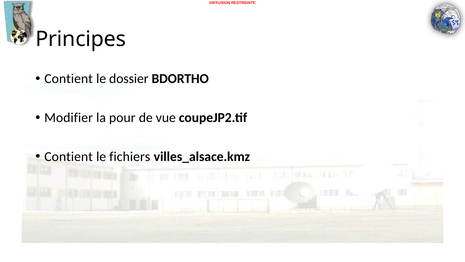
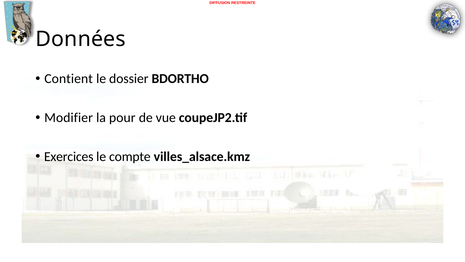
Principes: Principes -> Données
Contient at (69, 156): Contient -> Exercices
fichiers: fichiers -> compte
